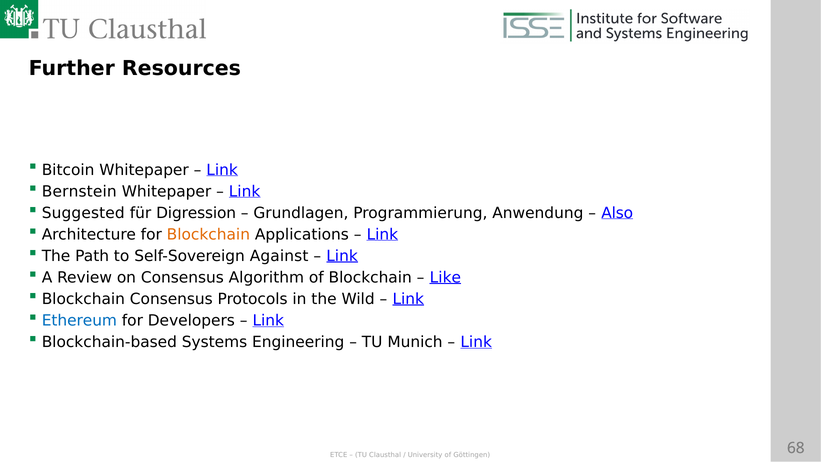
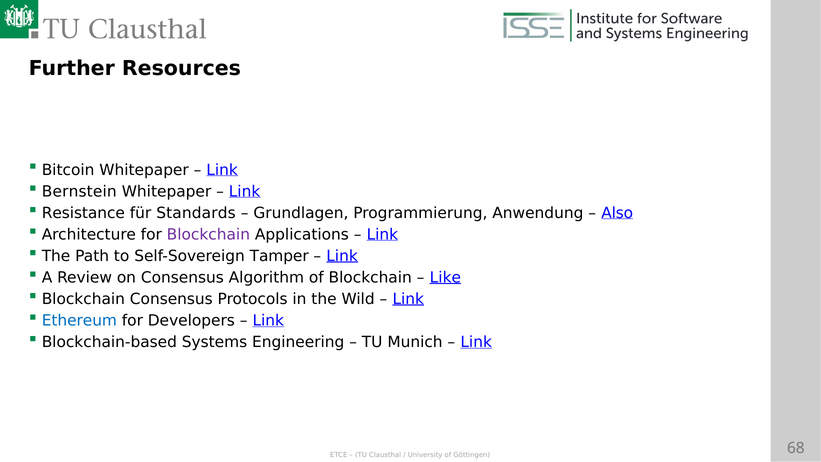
Suggested: Suggested -> Resistance
Digression: Digression -> Standards
Blockchain at (208, 235) colour: orange -> purple
Against: Against -> Tamper
